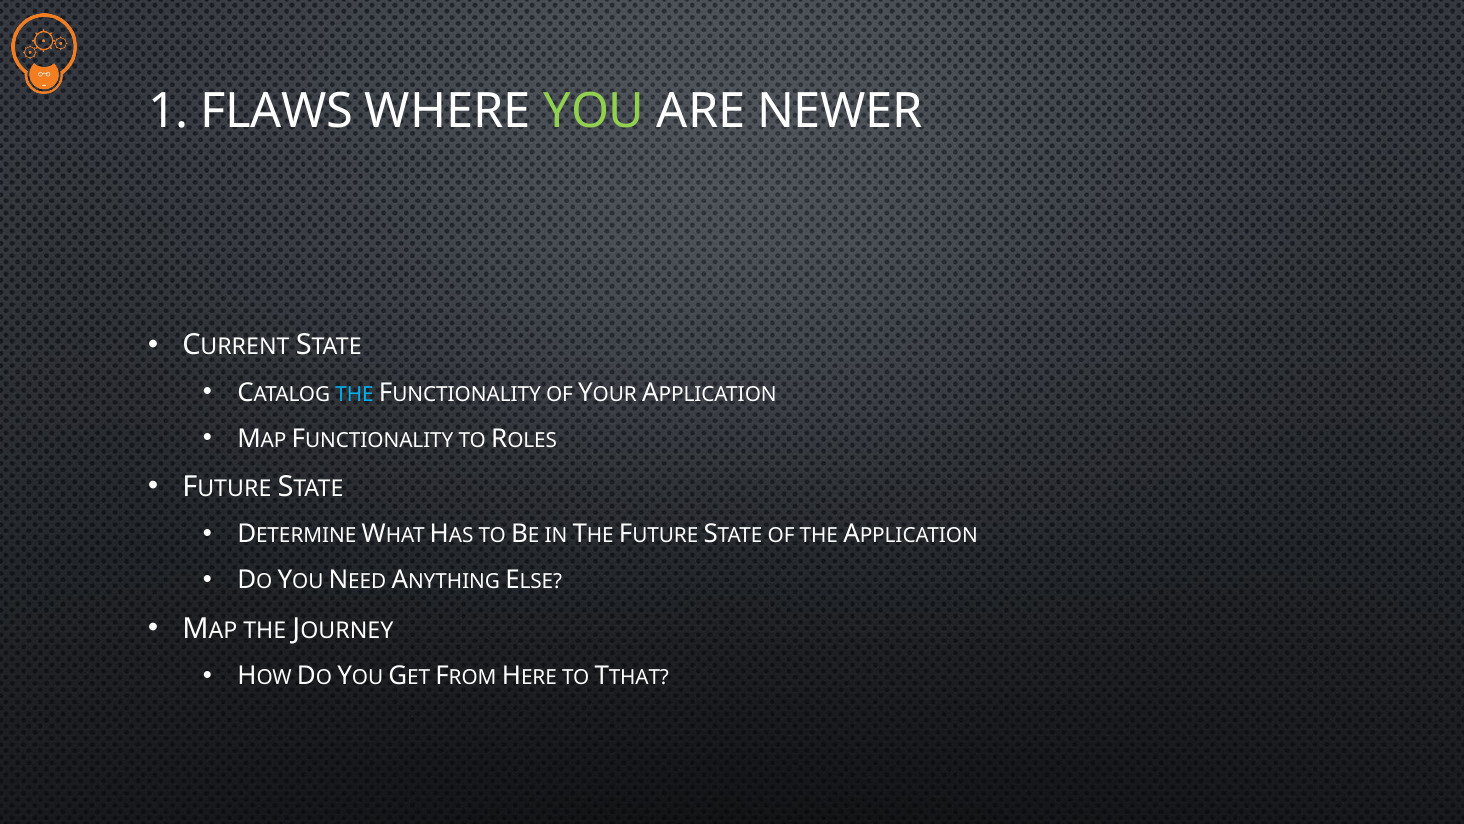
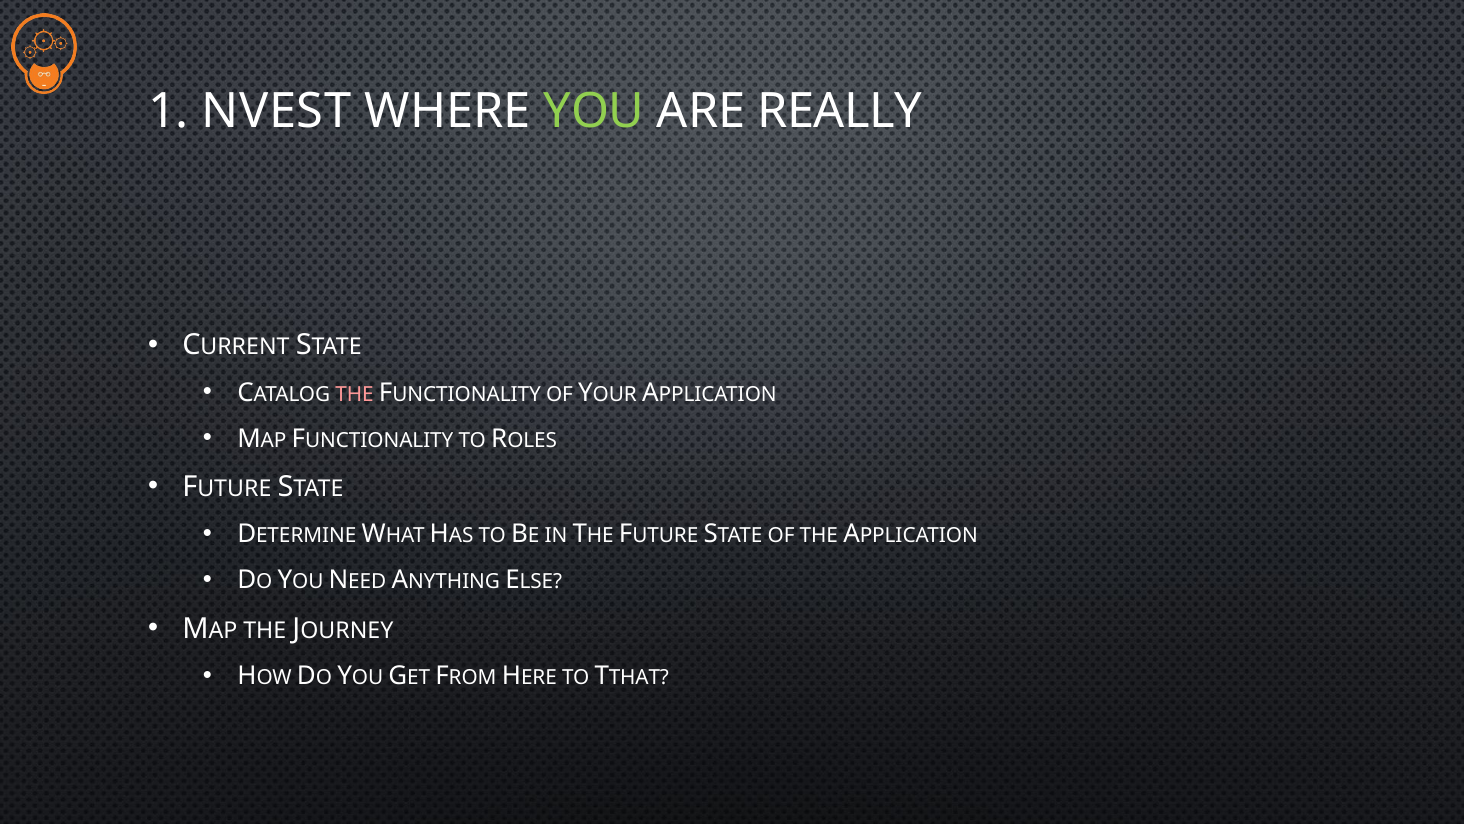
FLAWS: FLAWS -> NVEST
NEWER: NEWER -> REALLY
THE at (355, 394) colour: light blue -> pink
